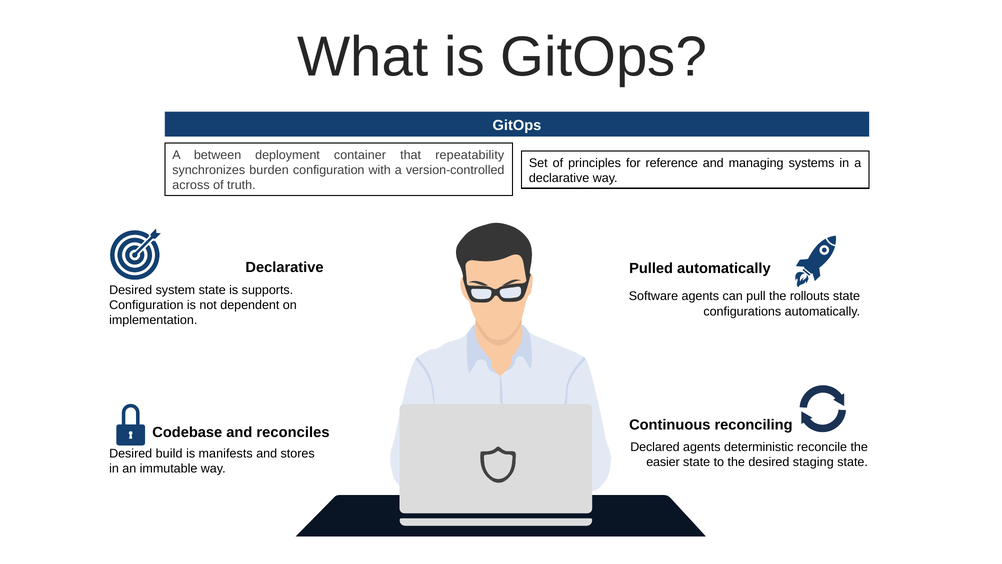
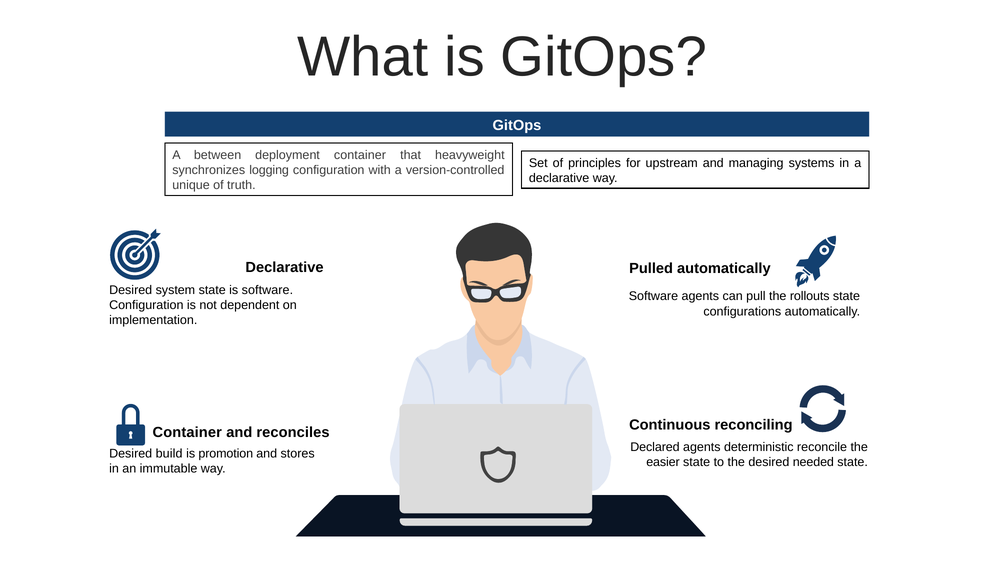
repeatability: repeatability -> heavyweight
reference: reference -> upstream
burden: burden -> logging
across: across -> unique
is supports: supports -> software
Codebase at (187, 432): Codebase -> Container
manifests: manifests -> promotion
staging: staging -> needed
